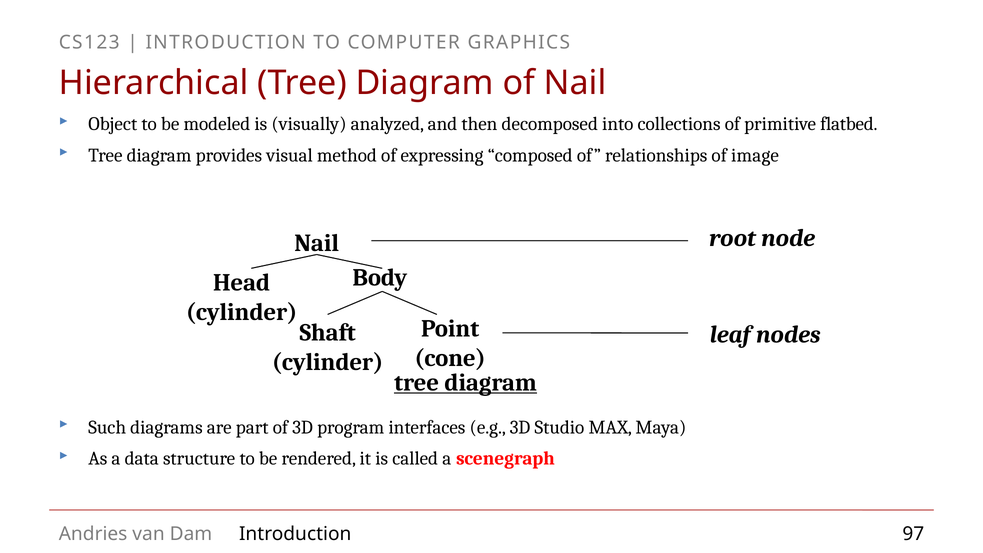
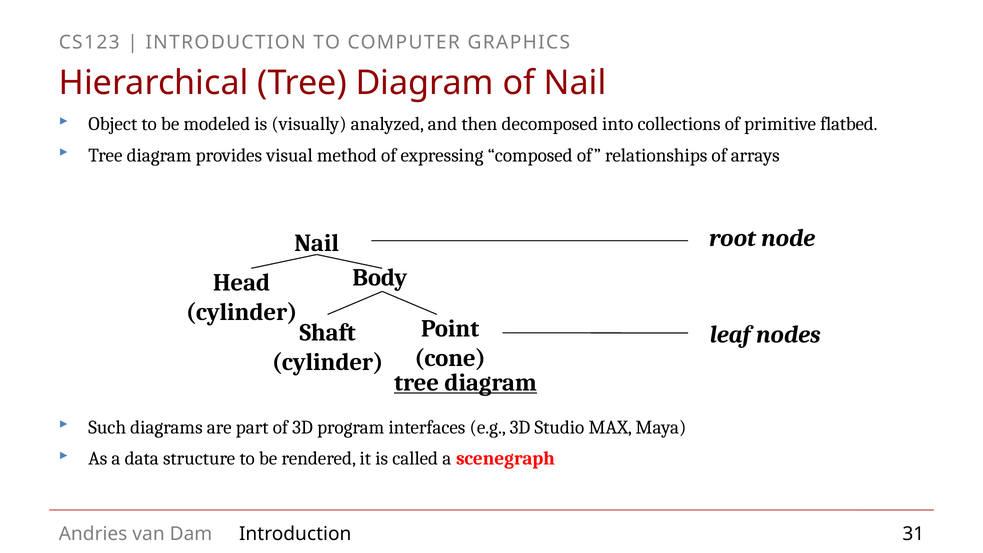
image: image -> arrays
97: 97 -> 31
